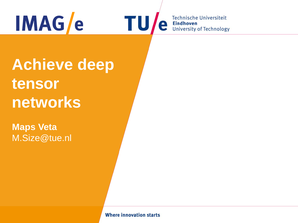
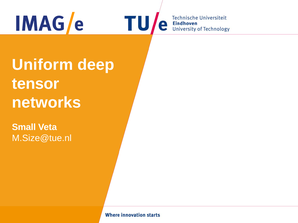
Achieve: Achieve -> Uniform
Maps: Maps -> Small
